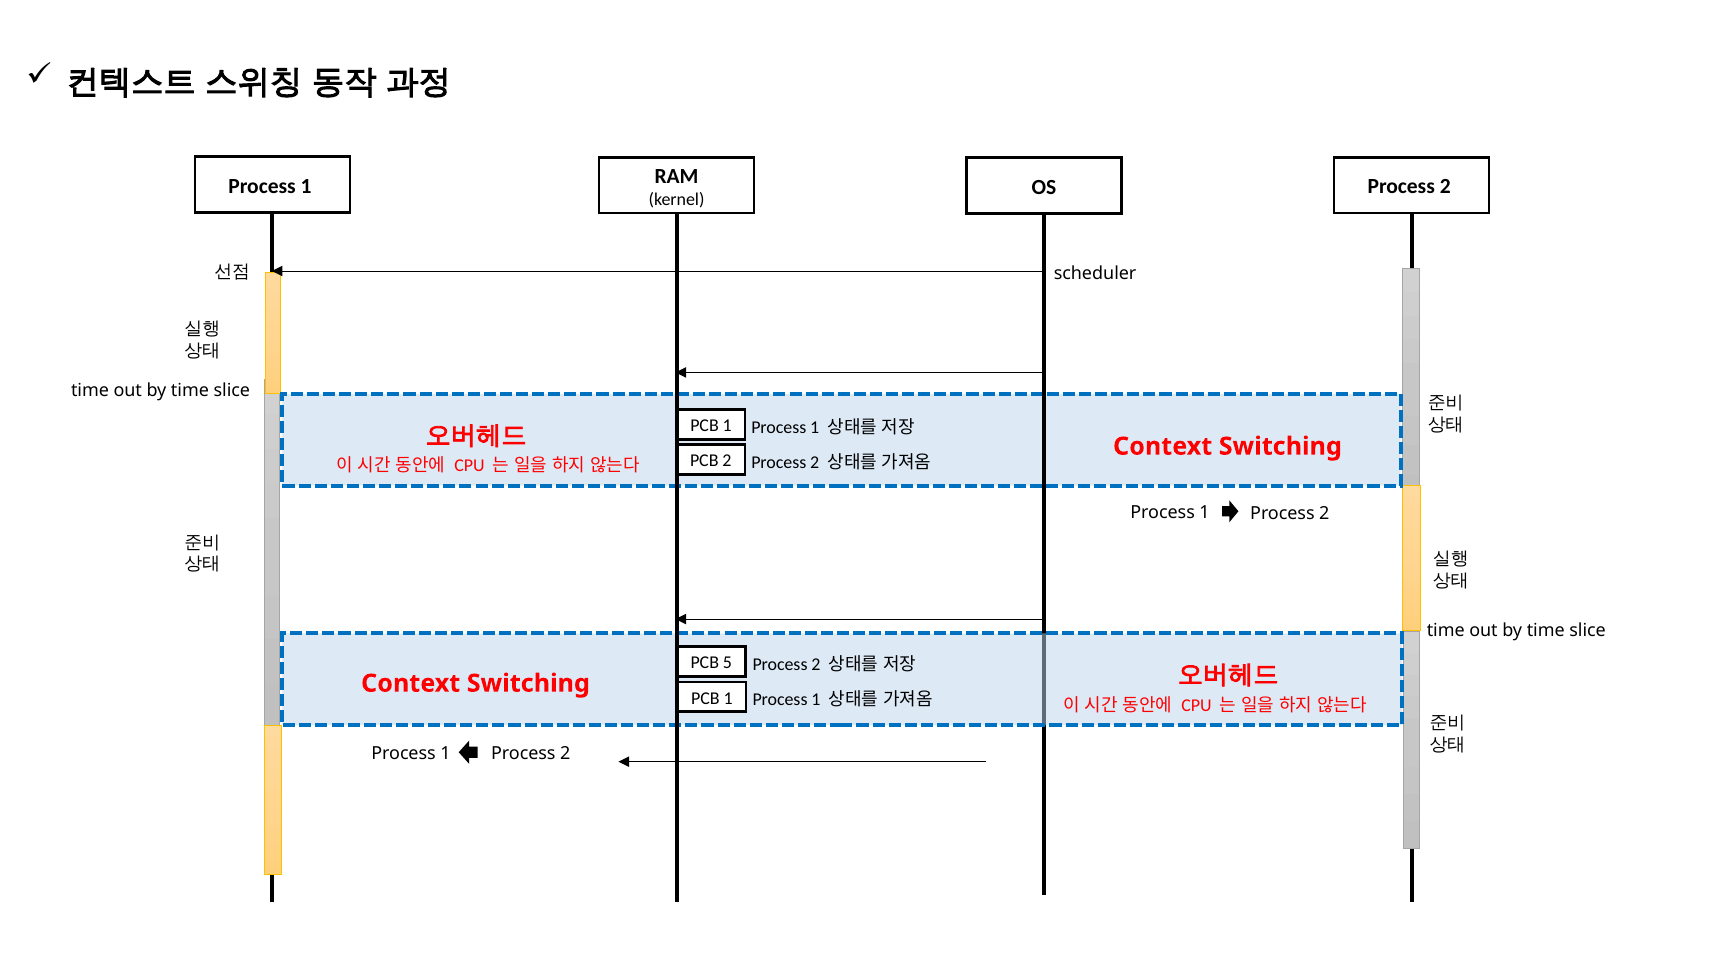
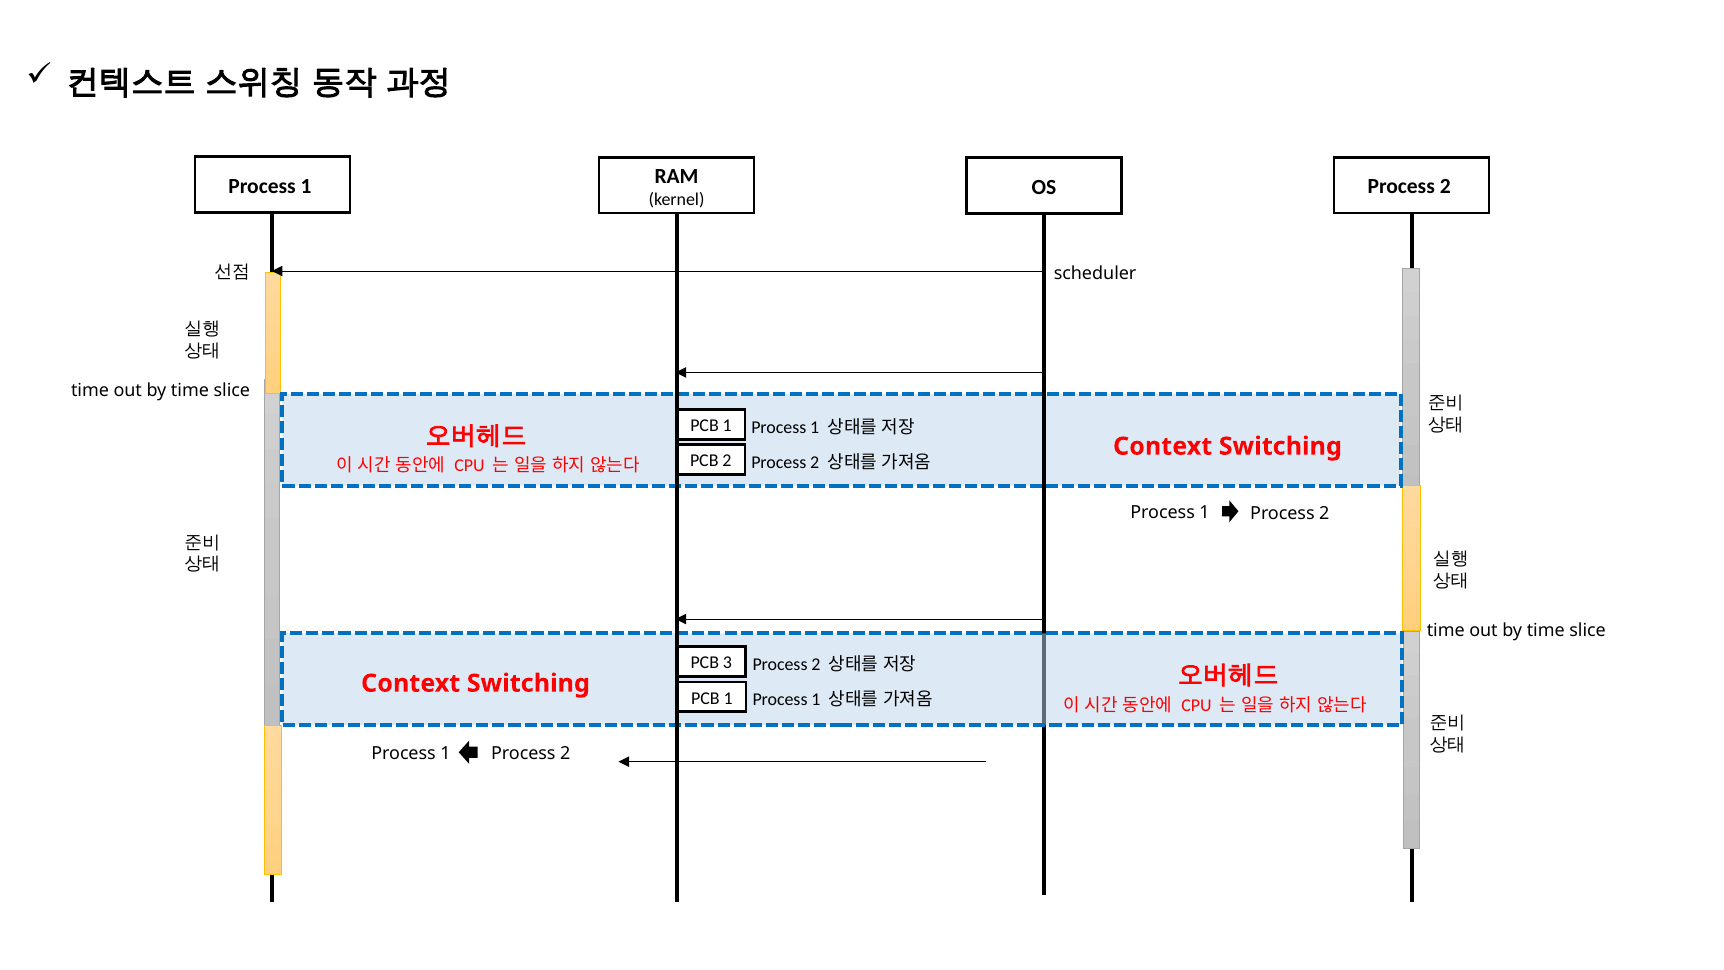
5: 5 -> 3
